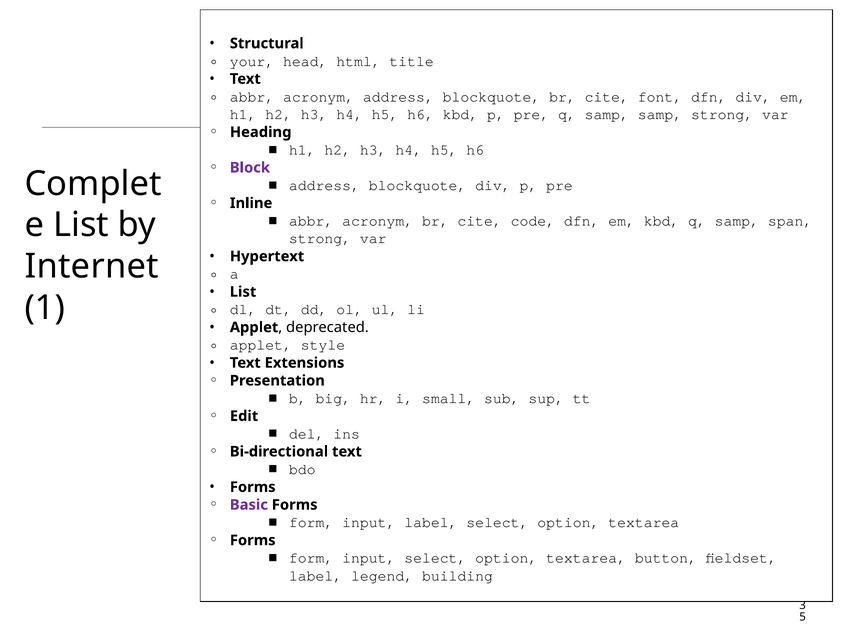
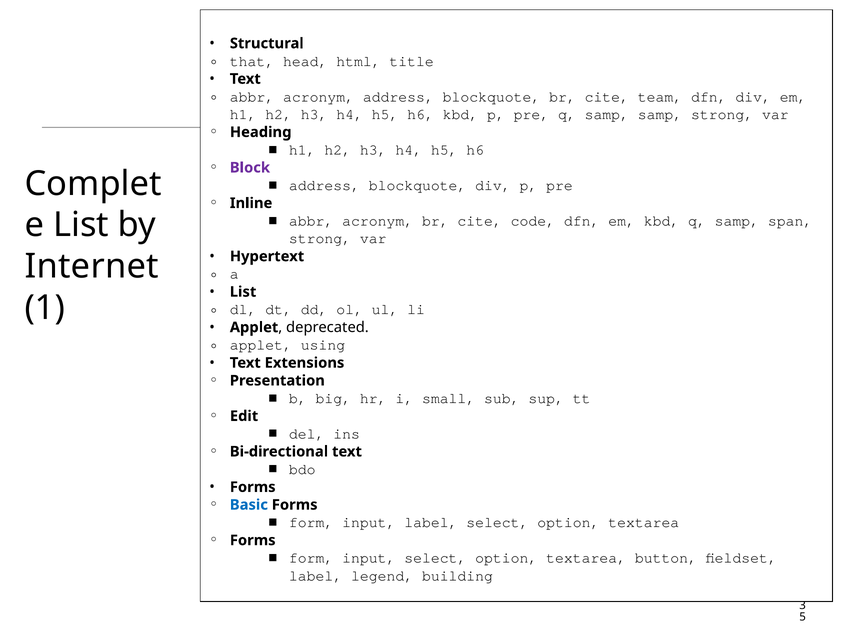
your: your -> that
font: font -> team
style: style -> using
Basic colour: purple -> blue
